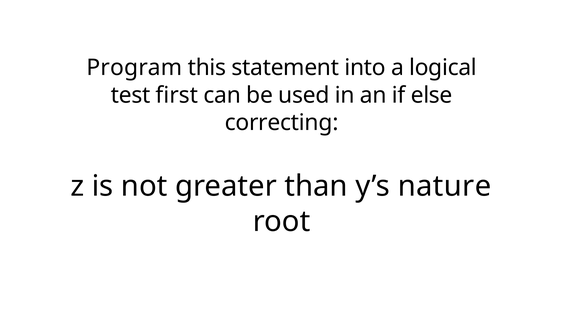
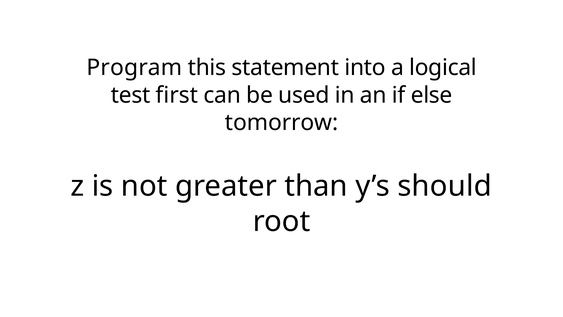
correcting: correcting -> tomorrow
nature: nature -> should
